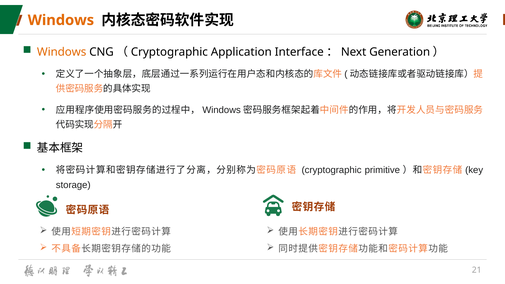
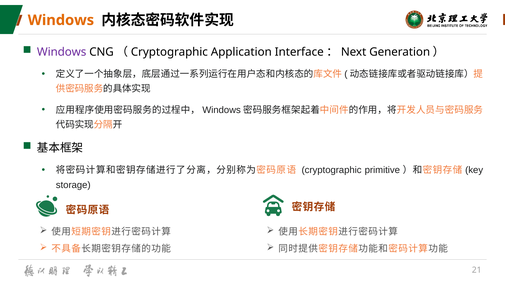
Windows at (62, 52) colour: orange -> purple
